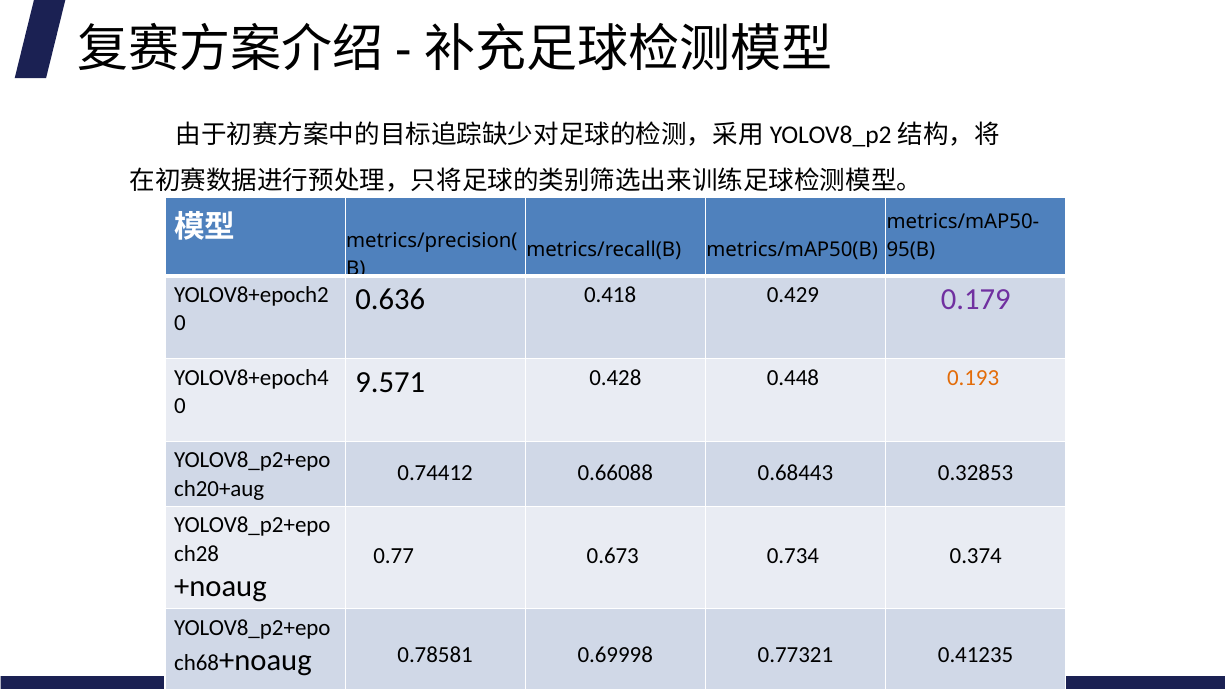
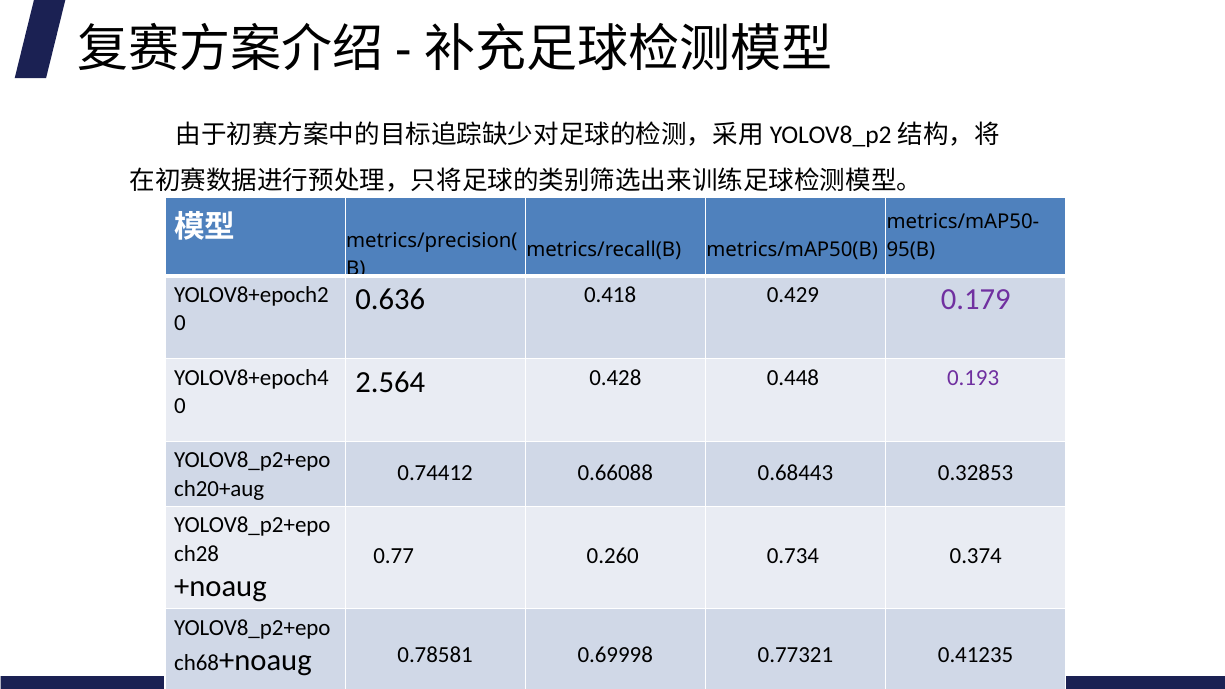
9.571: 9.571 -> 2.564
0.193 colour: orange -> purple
0.673: 0.673 -> 0.260
